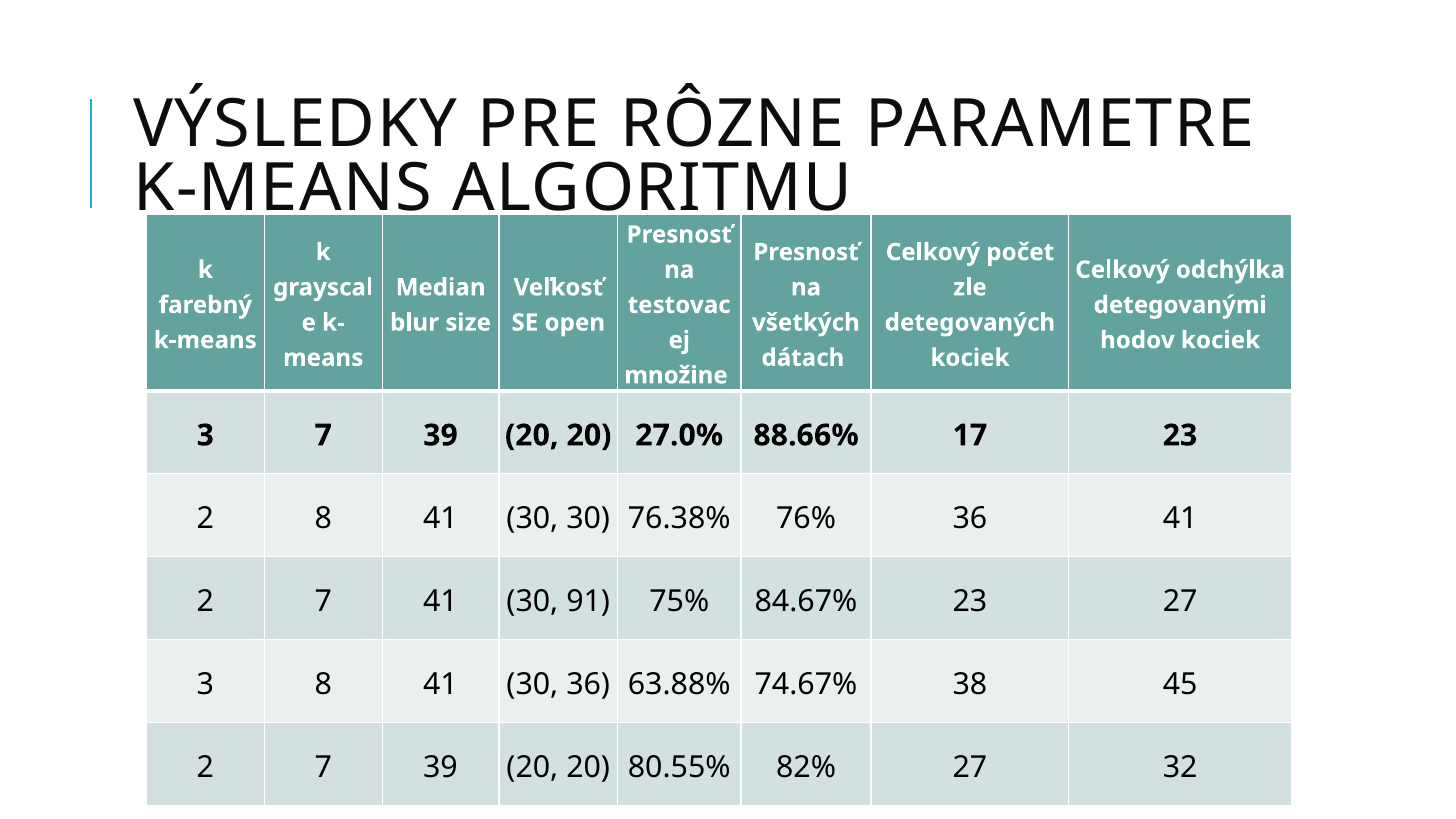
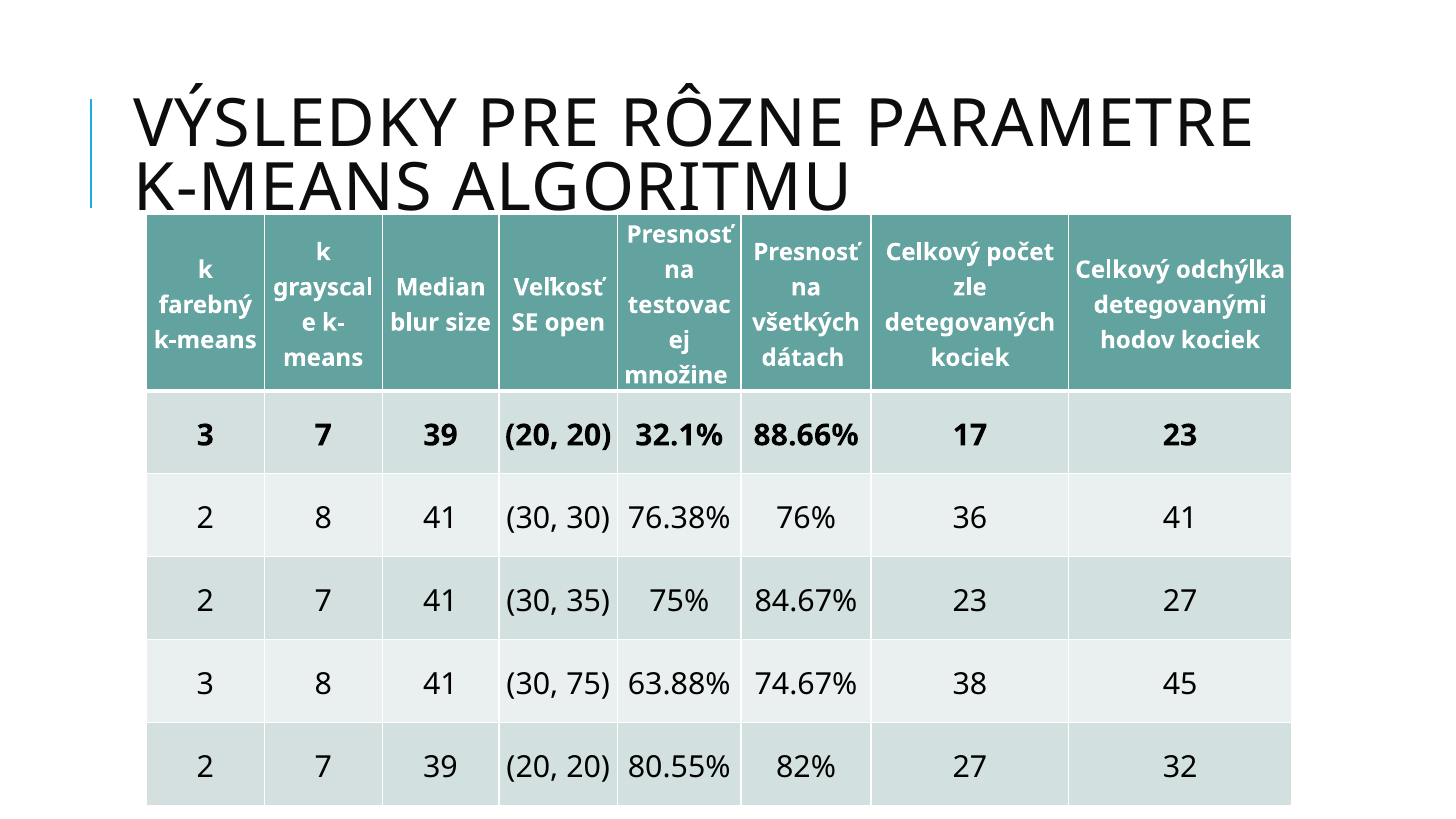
27.0%: 27.0% -> 32.1%
91: 91 -> 35
30 36: 36 -> 75
